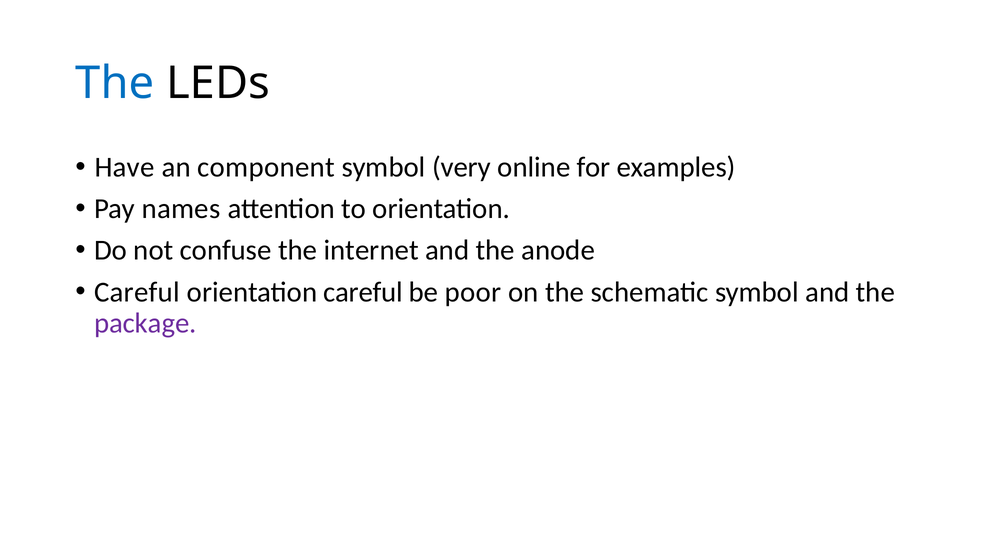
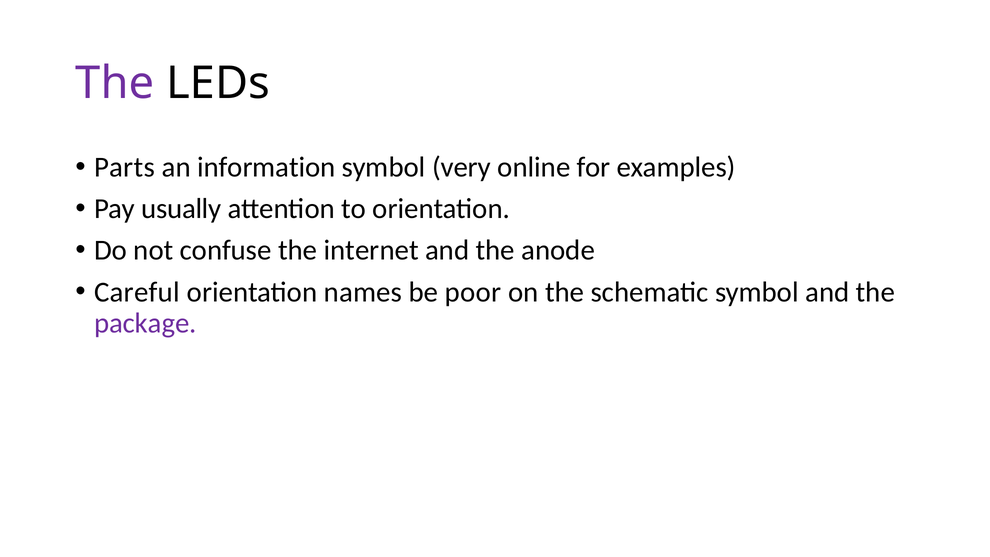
The at (115, 83) colour: blue -> purple
Have: Have -> Parts
component: component -> information
names: names -> usually
orientation careful: careful -> names
